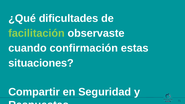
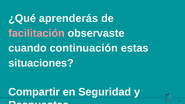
dificultades: dificultades -> aprenderás
facilitación colour: light green -> pink
confirmación: confirmación -> continuación
